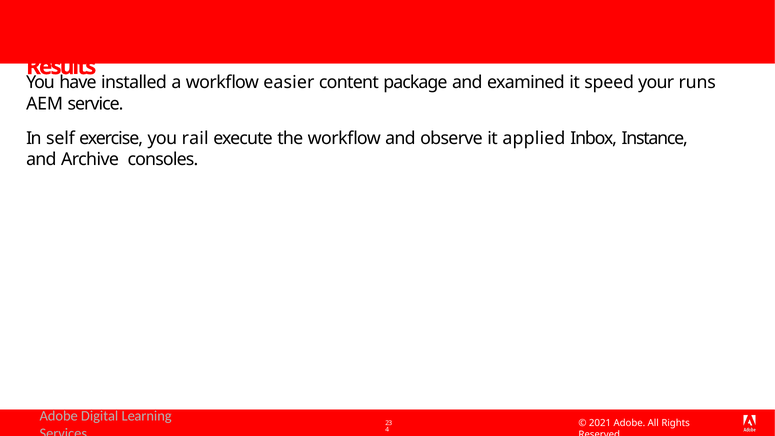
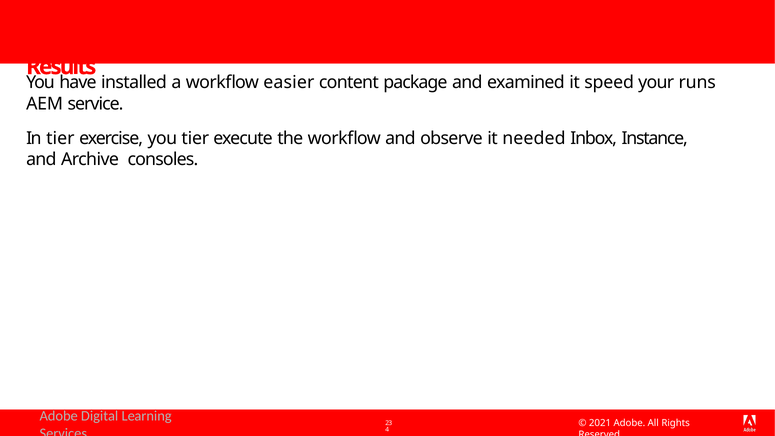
In self: self -> tier
you rail: rail -> tier
applied: applied -> needed
